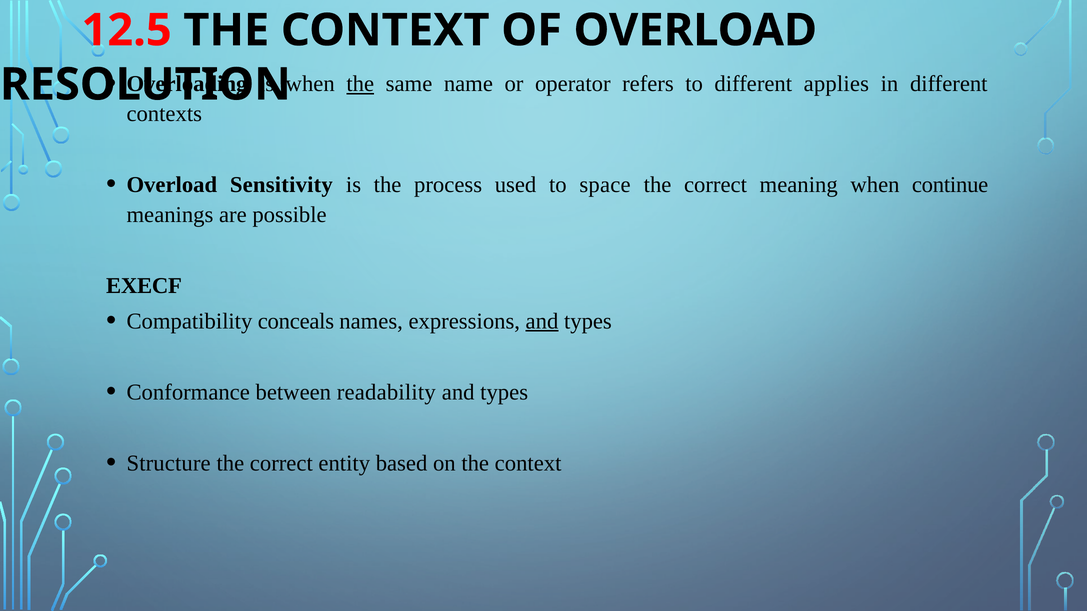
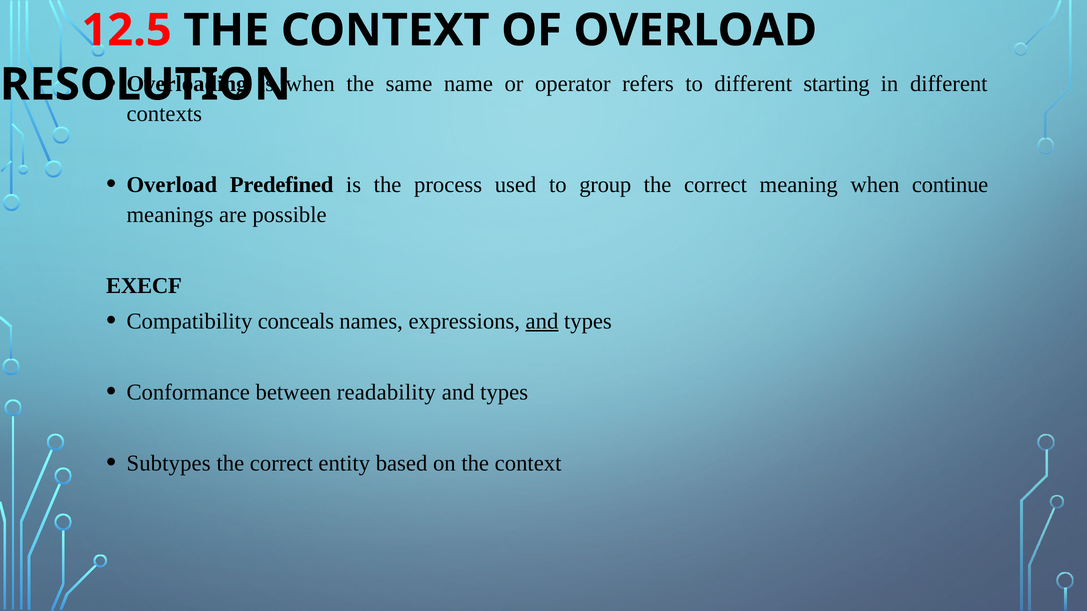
the at (360, 84) underline: present -> none
applies: applies -> starting
Sensitivity: Sensitivity -> Predefined
space: space -> group
Structure: Structure -> Subtypes
